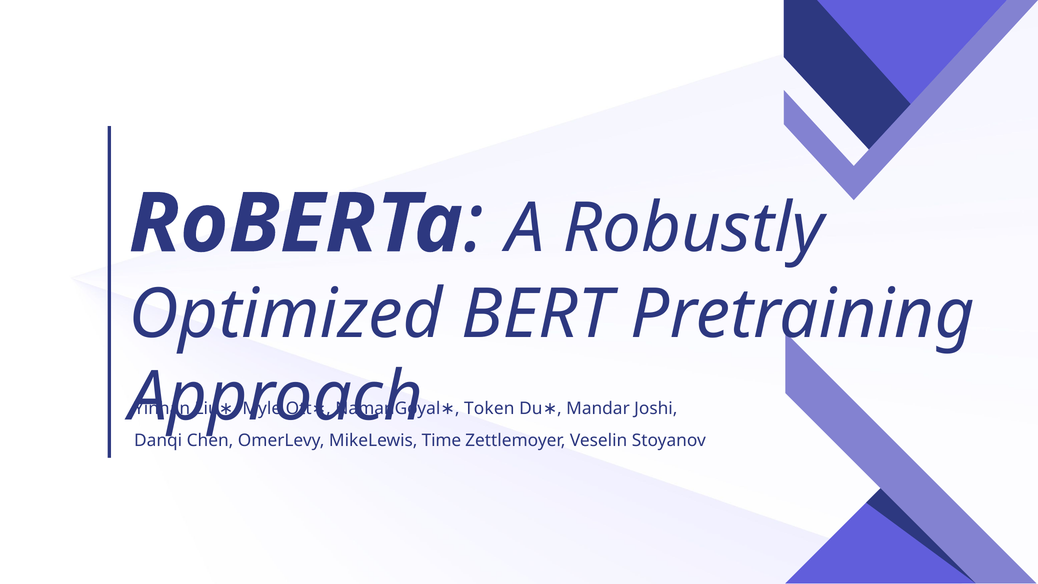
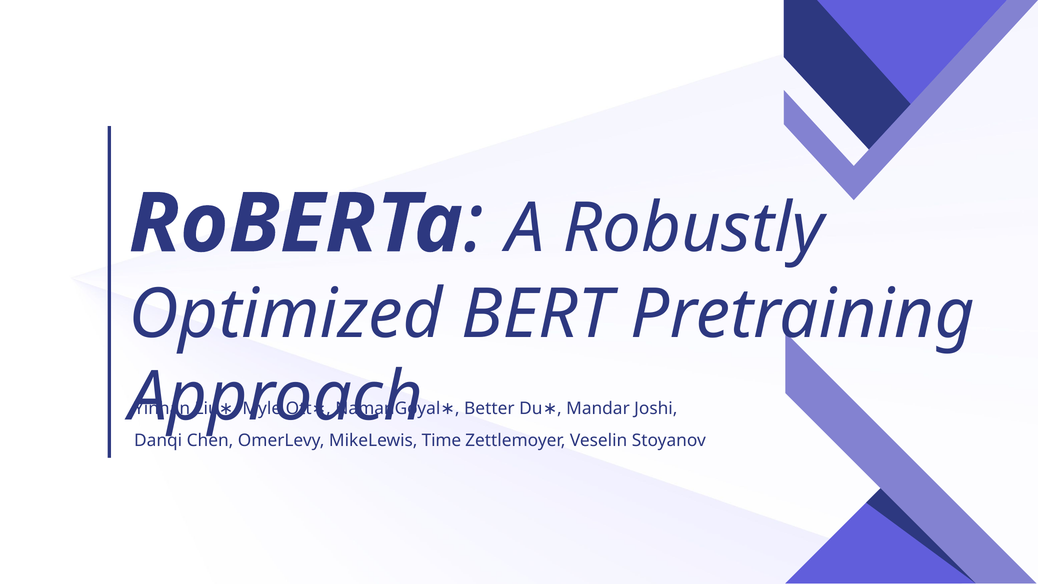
Token: Token -> Better
